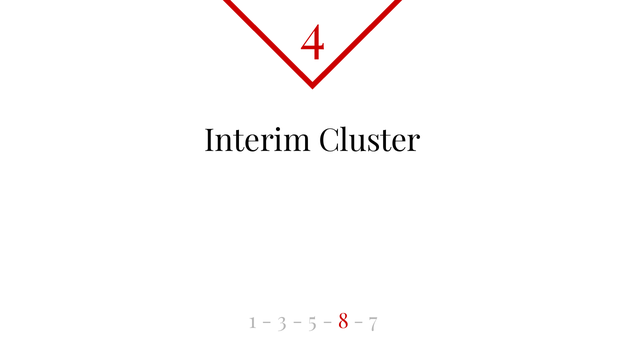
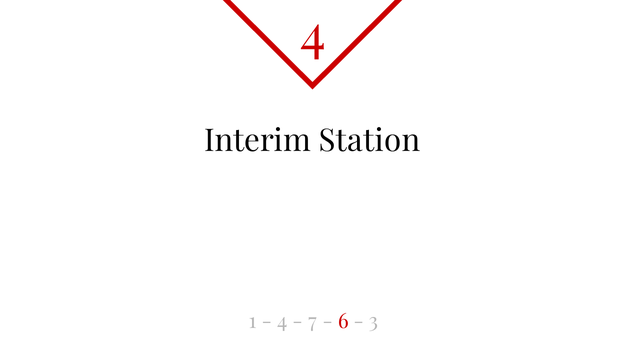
Cluster: Cluster -> Station
3 at (282, 321): 3 -> 4
5: 5 -> 7
8: 8 -> 6
7: 7 -> 3
